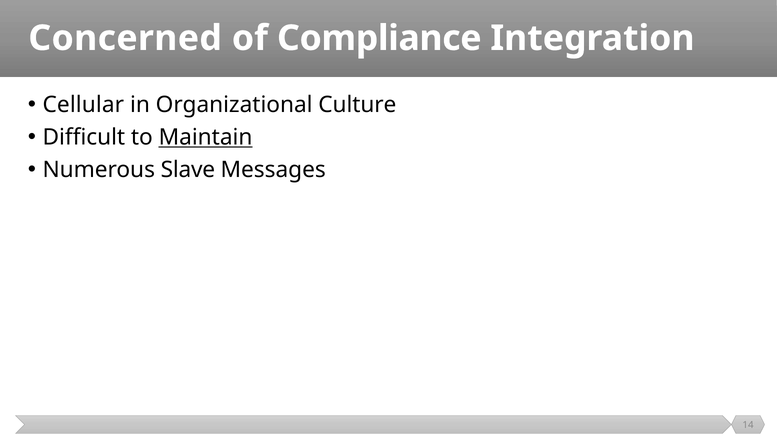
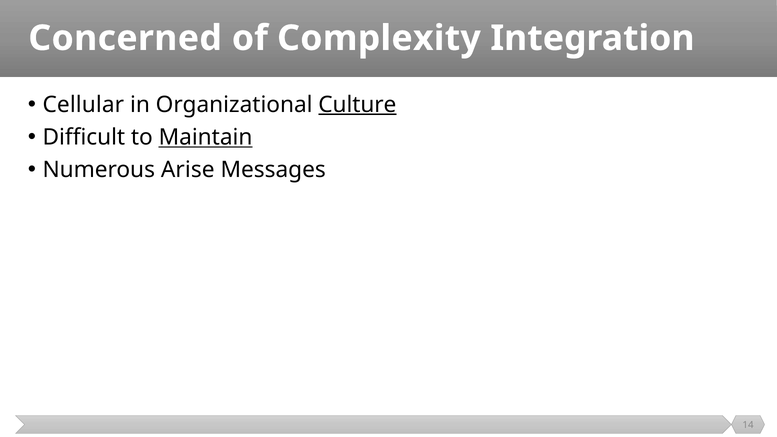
Compliance: Compliance -> Complexity
Culture underline: none -> present
Slave: Slave -> Arise
